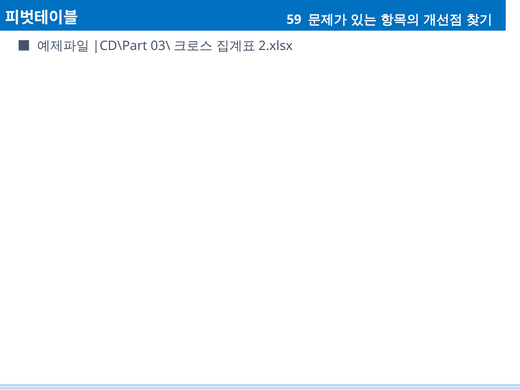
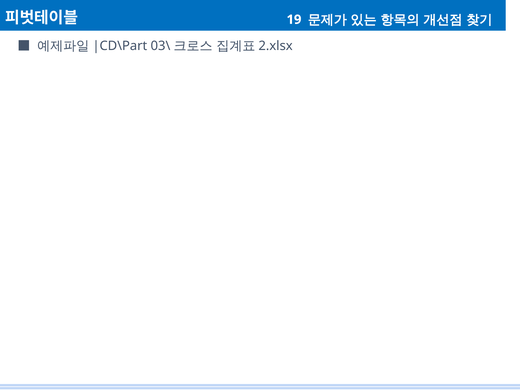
59: 59 -> 19
